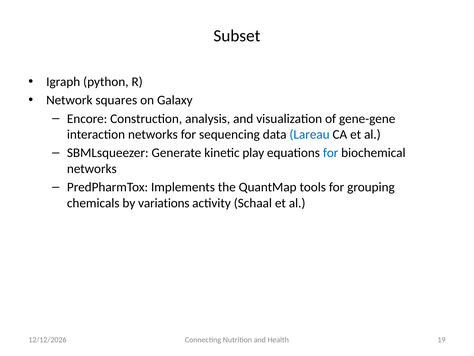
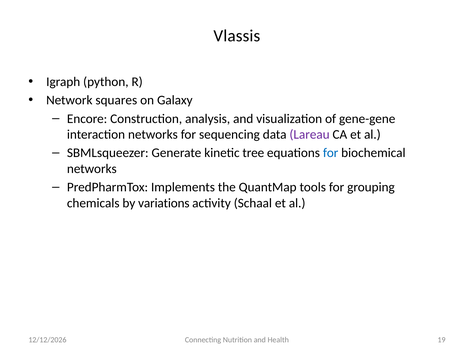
Subset: Subset -> Vlassis
Lareau colour: blue -> purple
play: play -> tree
